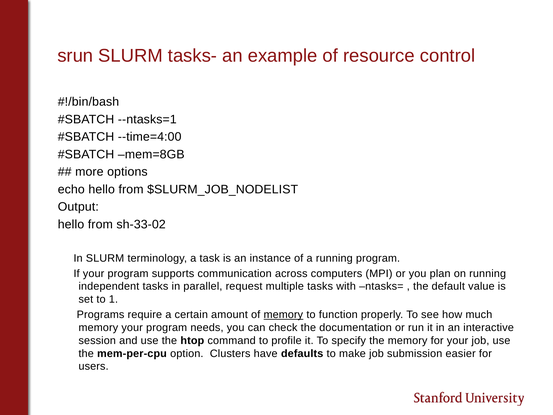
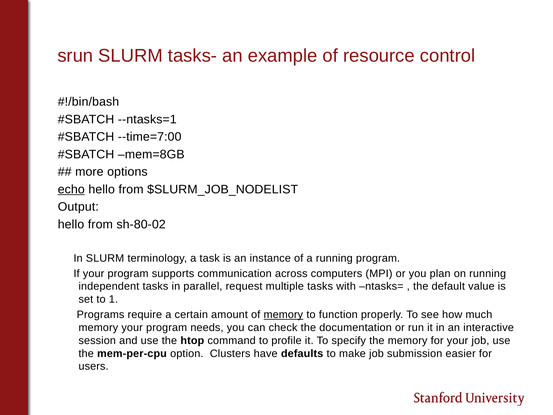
--time=4:00: --time=4:00 -> --time=7:00
echo underline: none -> present
sh-33-02: sh-33-02 -> sh-80-02
